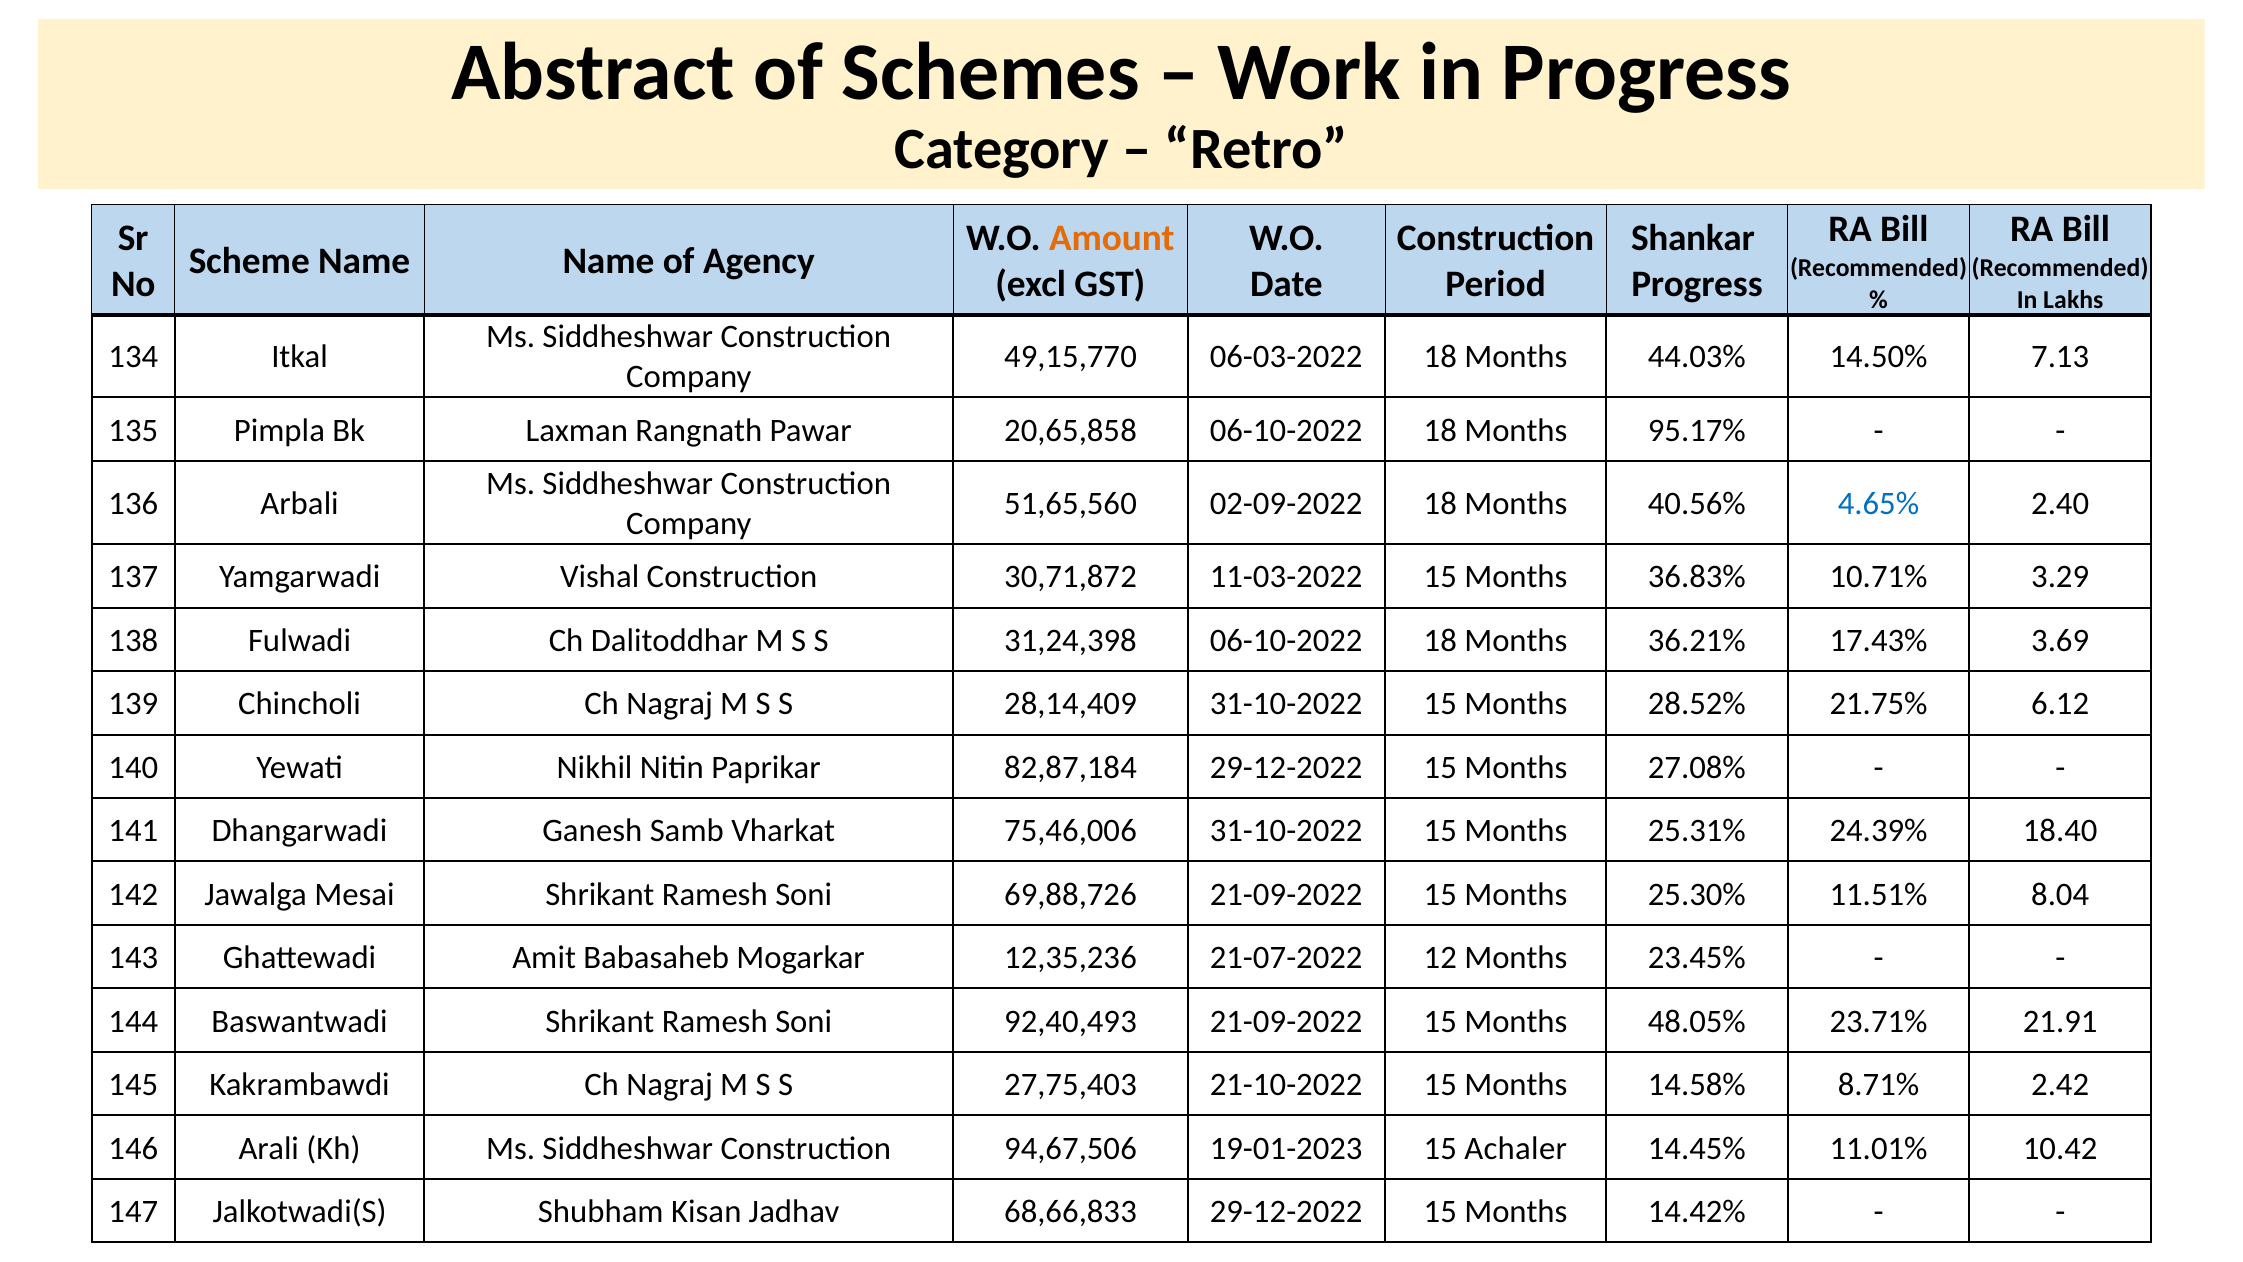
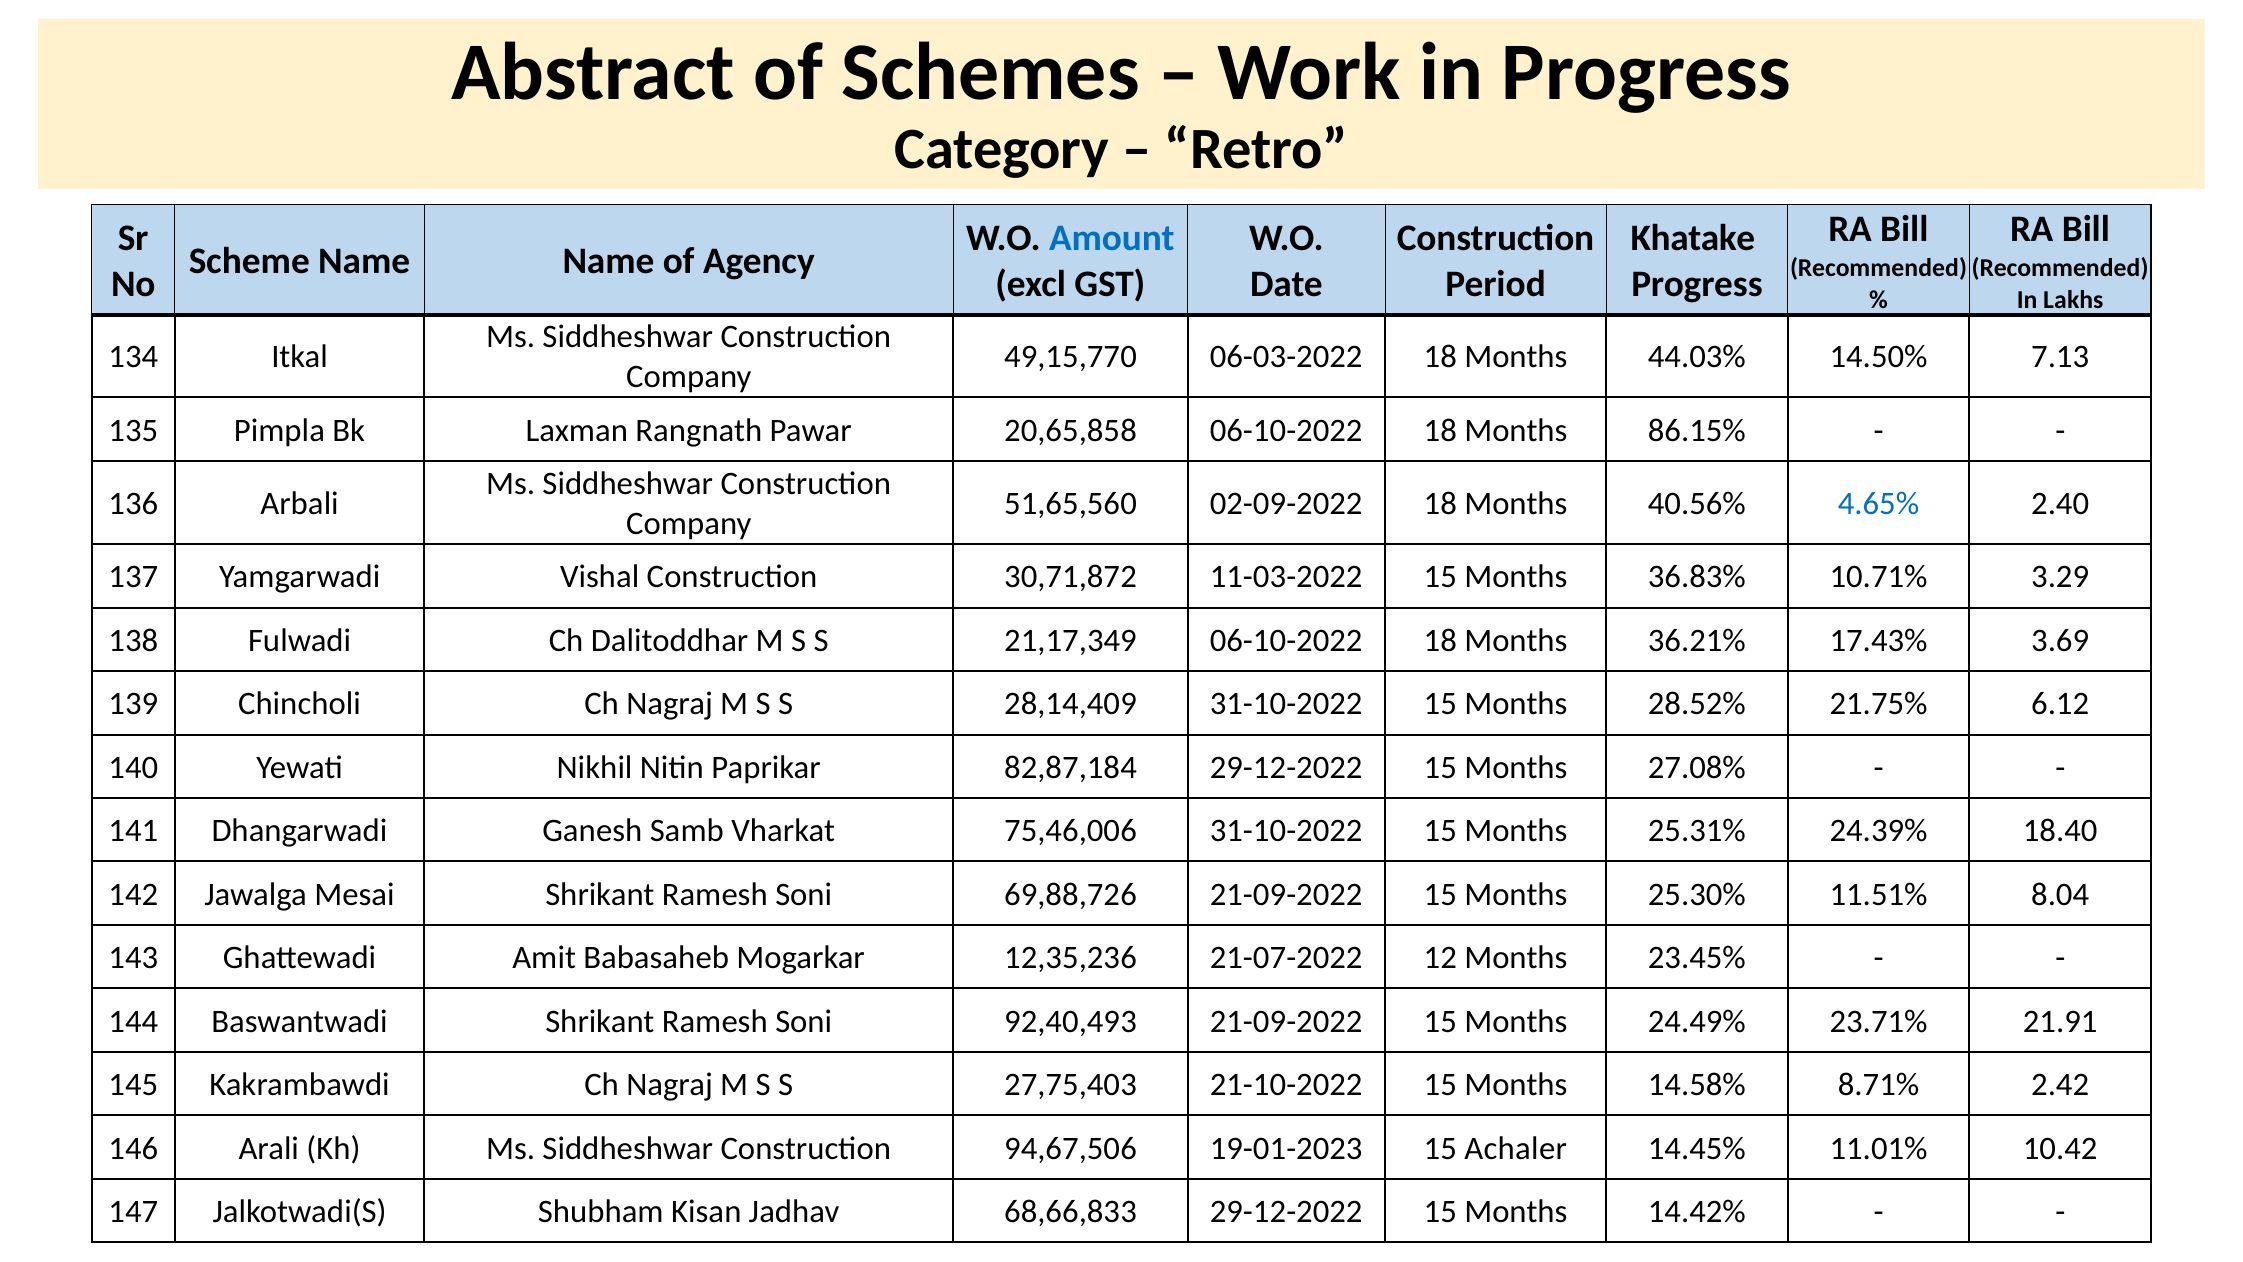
Amount colour: orange -> blue
Shankar: Shankar -> Khatake
95.17%: 95.17% -> 86.15%
31,24,398: 31,24,398 -> 21,17,349
48.05%: 48.05% -> 24.49%
